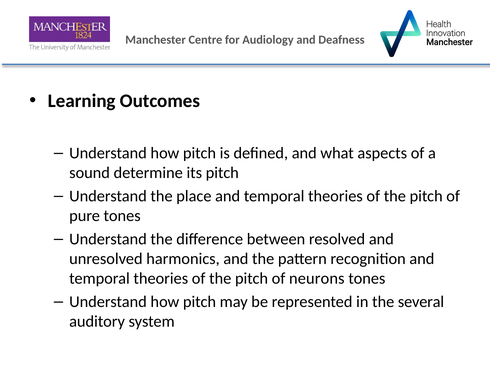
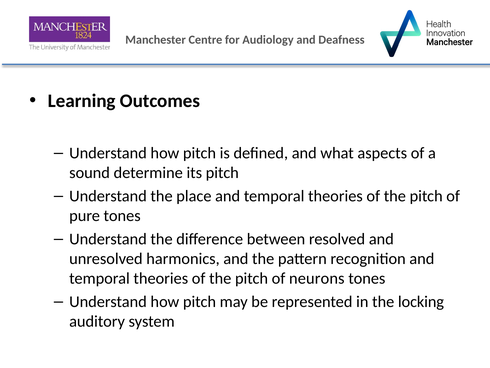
several: several -> locking
